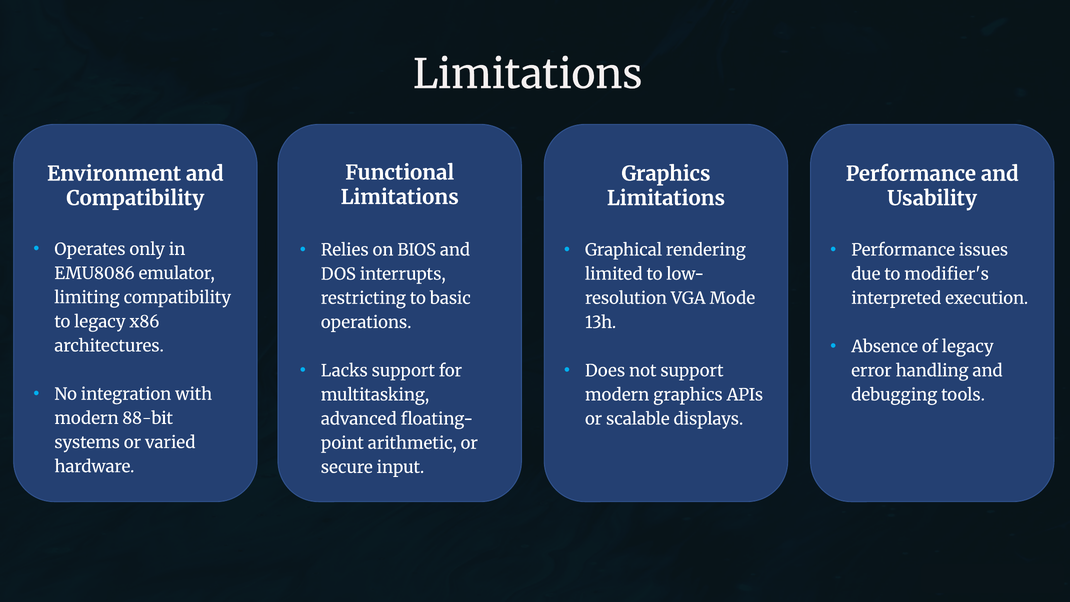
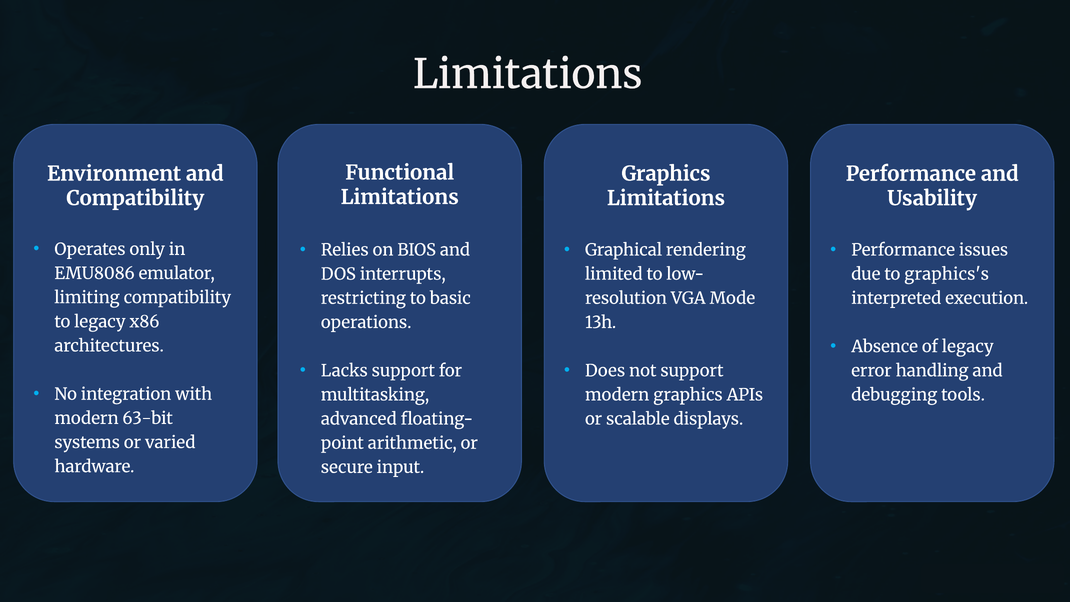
modifier's: modifier's -> graphics's
88-bit: 88-bit -> 63-bit
